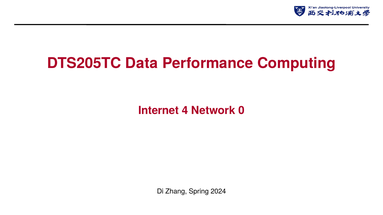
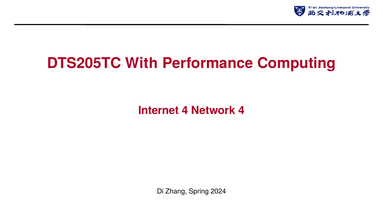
Data: Data -> With
Network 0: 0 -> 4
